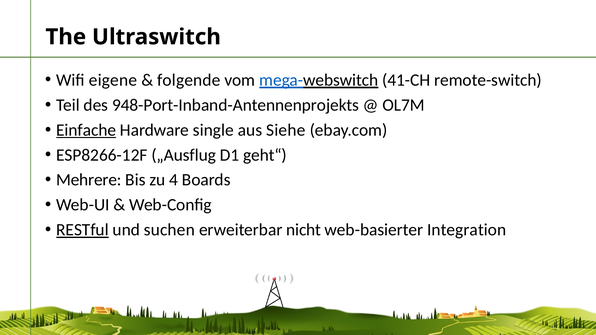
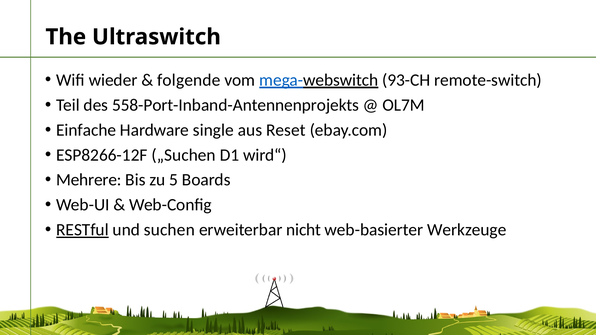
eigene: eigene -> wieder
41-CH: 41-CH -> 93-CH
948-Port-Inband-Antennenprojekts: 948-Port-Inband-Antennenprojekts -> 558-Port-Inband-Antennenprojekts
Einfache underline: present -> none
Siehe: Siehe -> Reset
„Ausflug: „Ausflug -> „Suchen
geht“: geht“ -> wird“
4: 4 -> 5
Integration: Integration -> Werkzeuge
